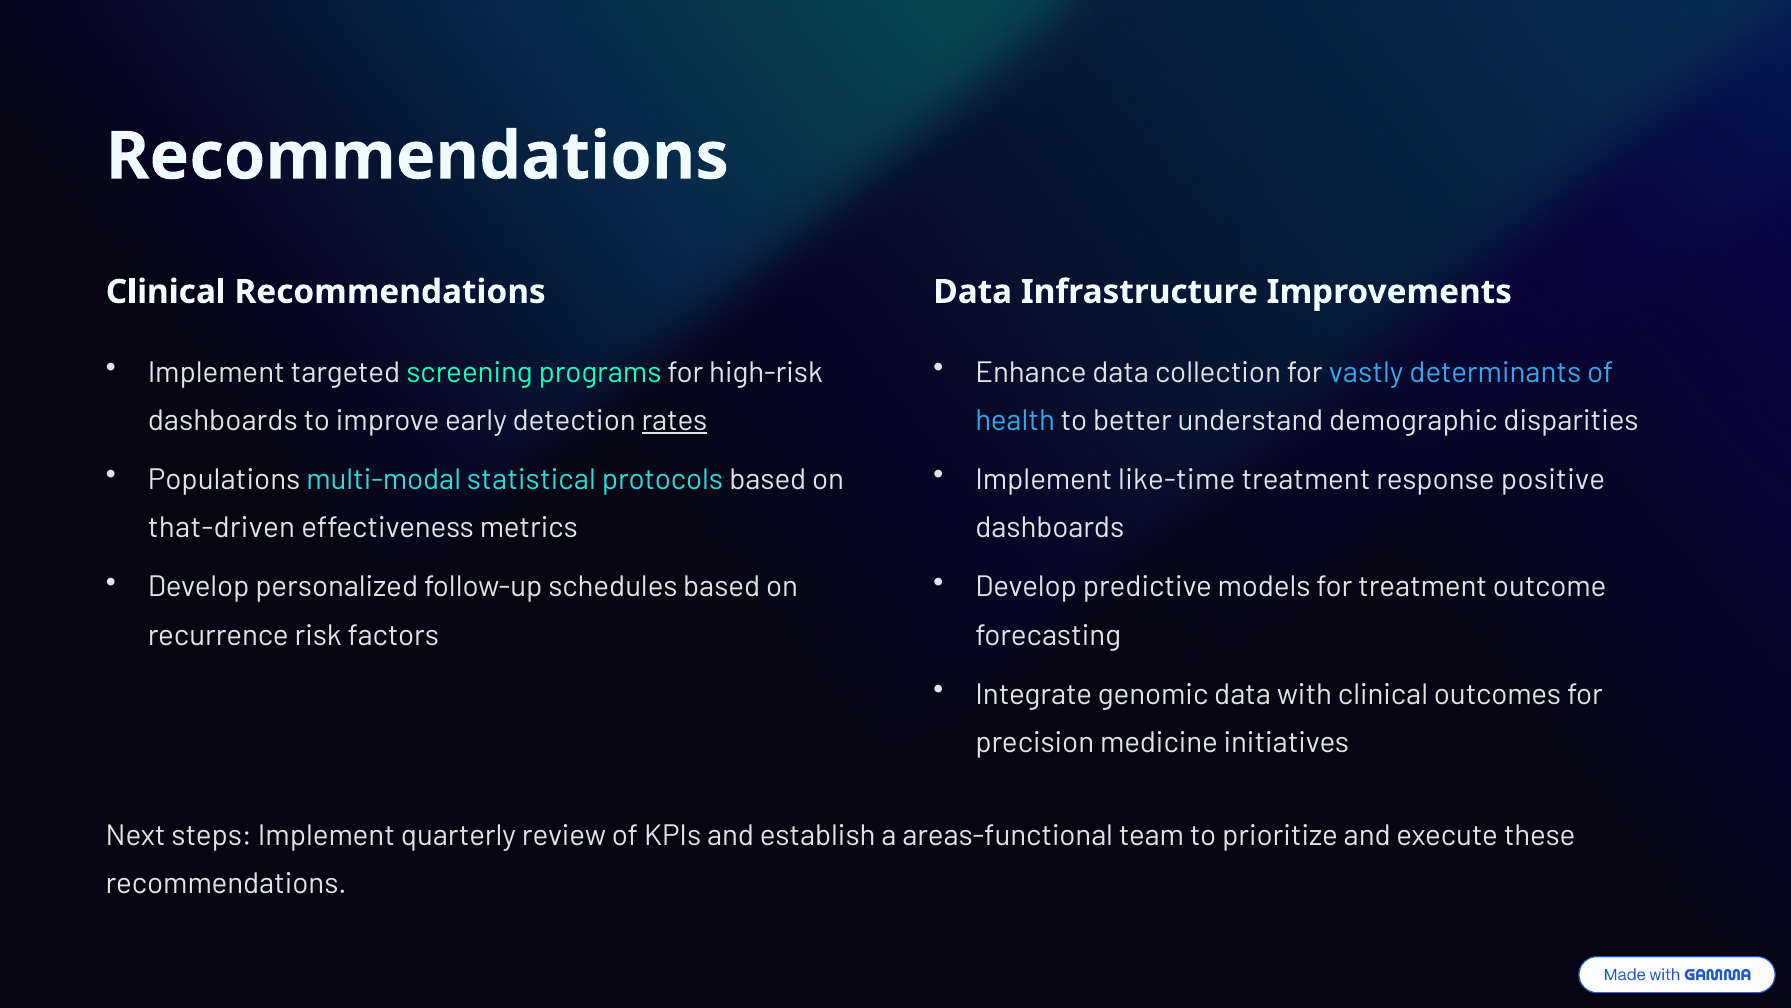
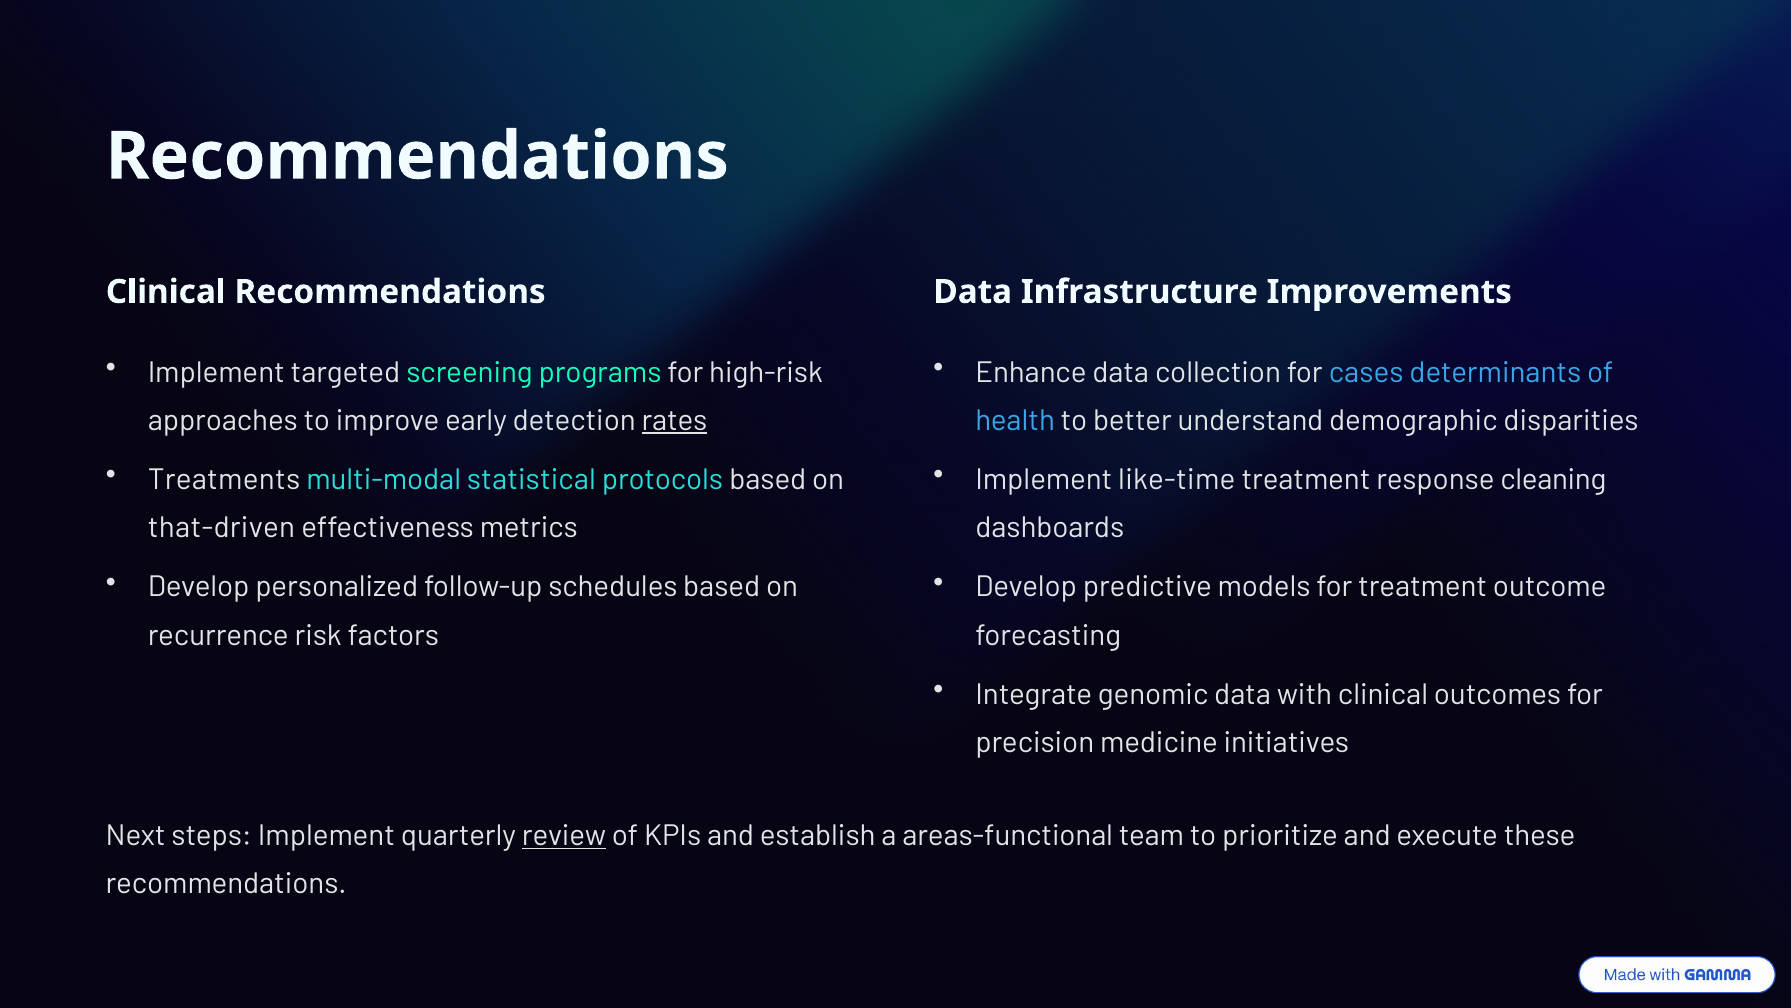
vastly: vastly -> cases
dashboards at (223, 420): dashboards -> approaches
Populations: Populations -> Treatments
positive: positive -> cleaning
review underline: none -> present
